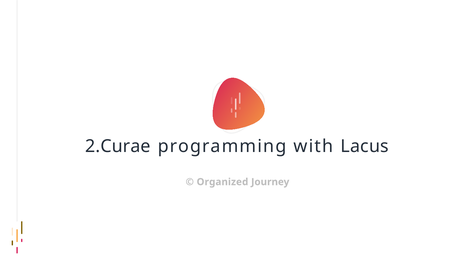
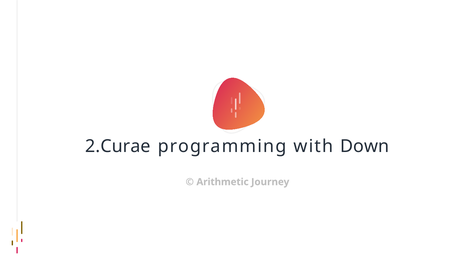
Lacus: Lacus -> Down
Organized: Organized -> Arithmetic
